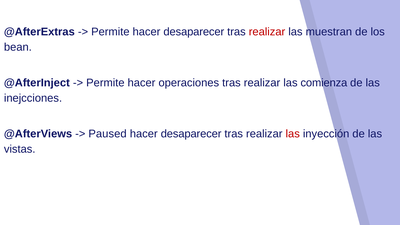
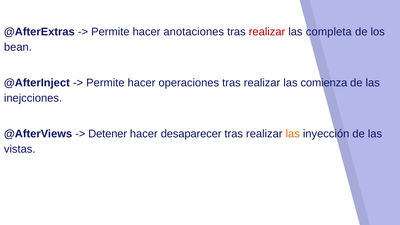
Permite hacer desaparecer: desaparecer -> anotaciones
muestran: muestran -> completa
Paused: Paused -> Detener
las at (293, 134) colour: red -> orange
